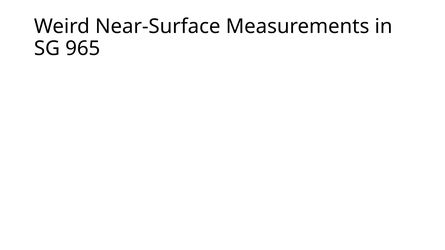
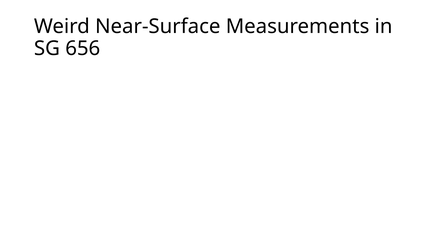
965: 965 -> 656
